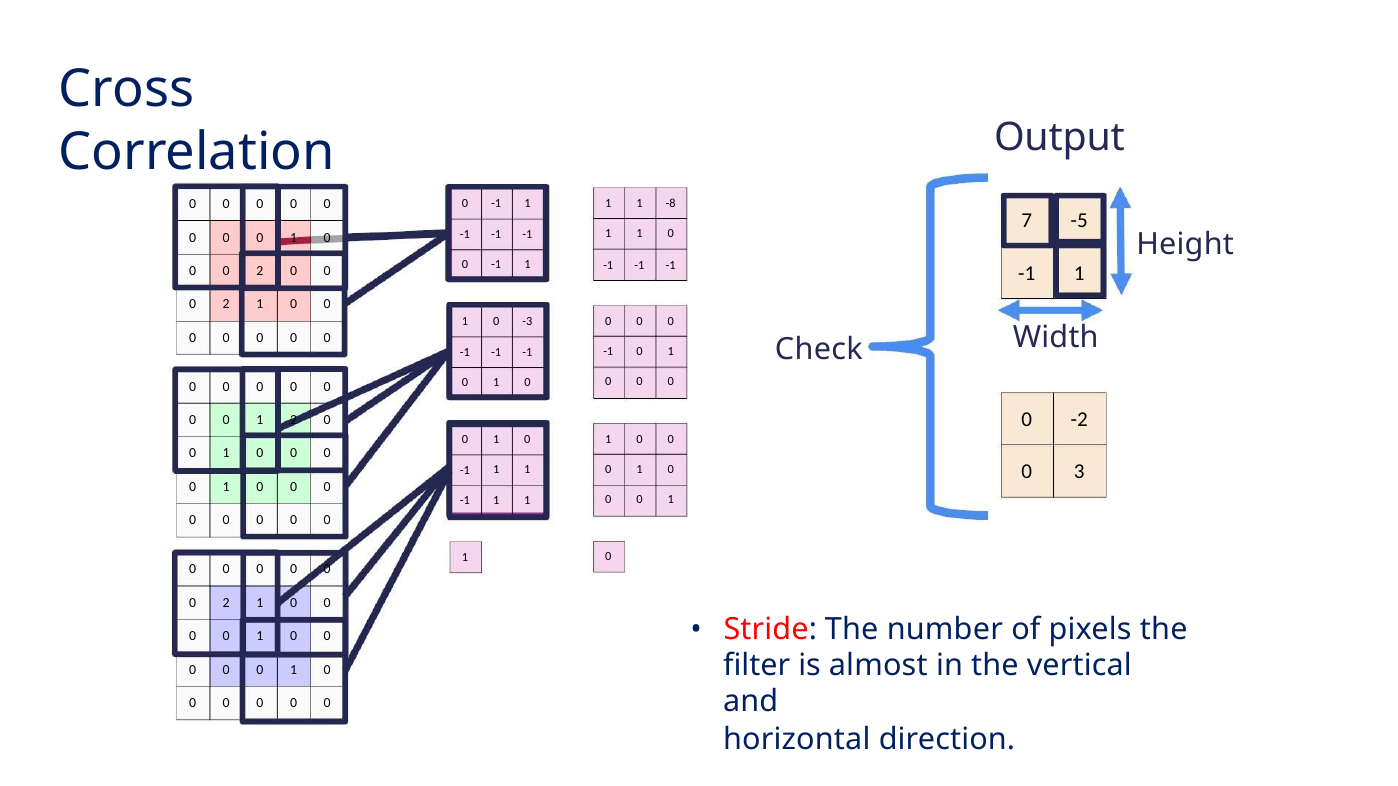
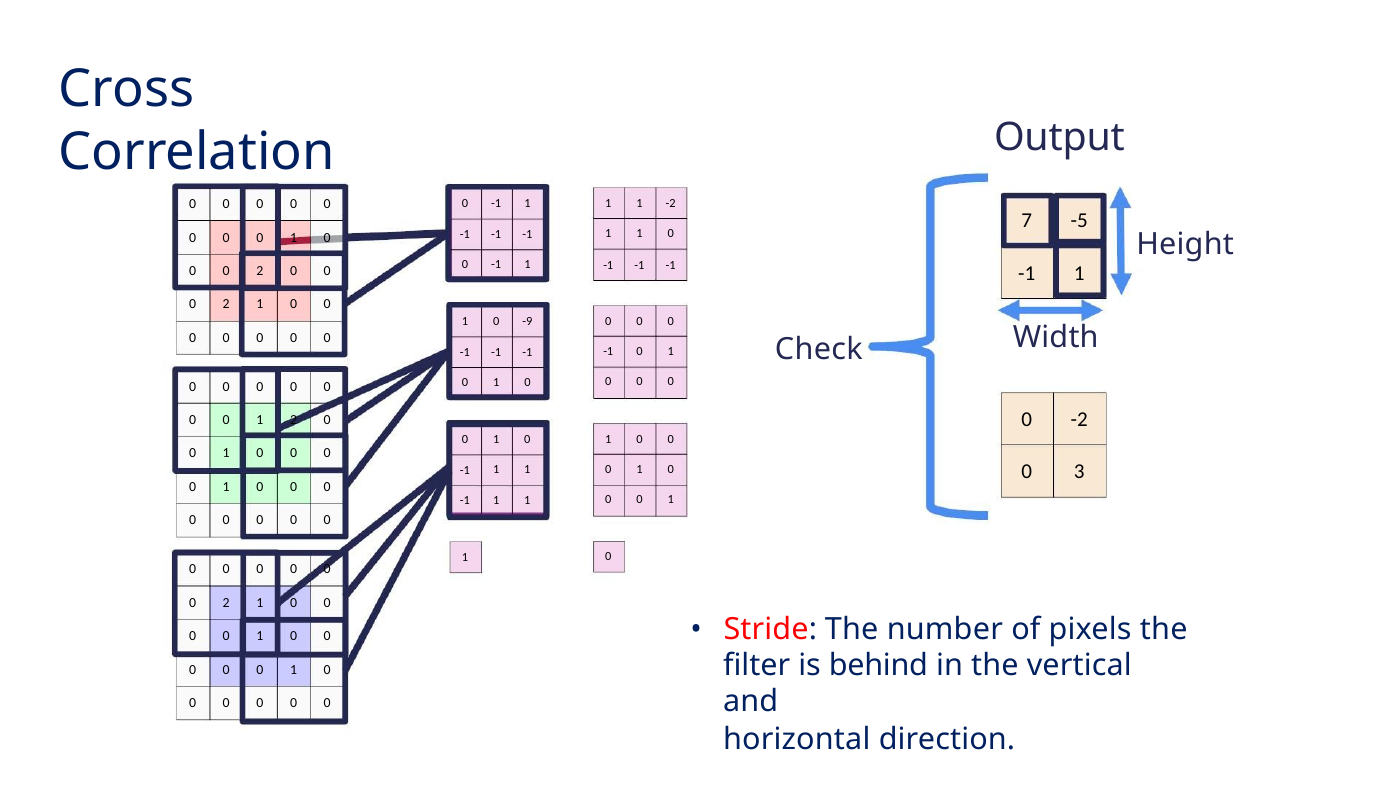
-8 at (671, 203): -8 -> -2
-3: -3 -> -9
almost: almost -> behind
